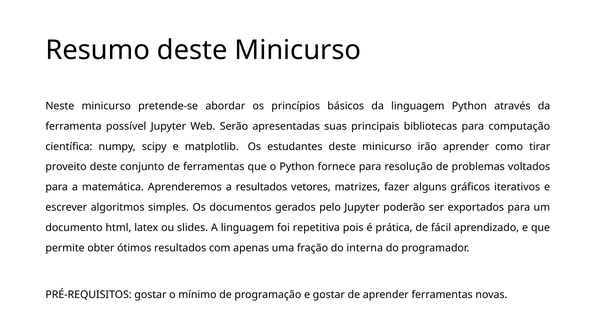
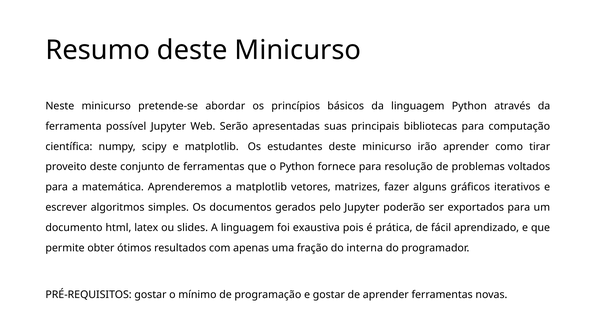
a resultados: resultados -> matplotlib
repetitiva: repetitiva -> exaustiva
